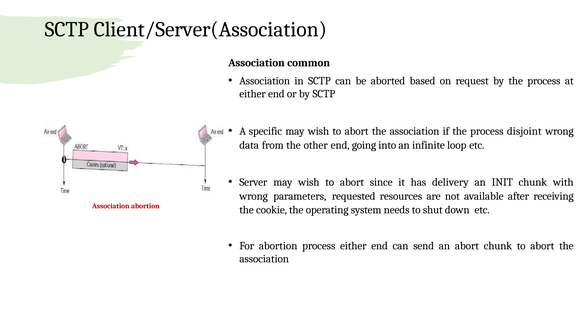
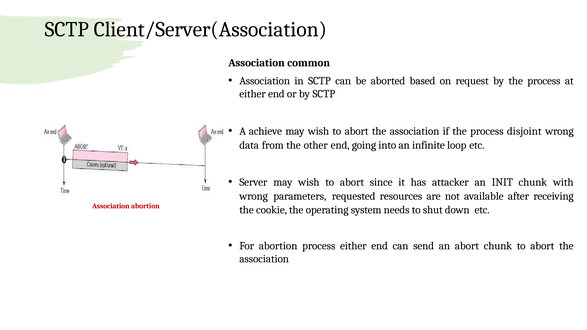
specific: specific -> achieve
delivery: delivery -> attacker
